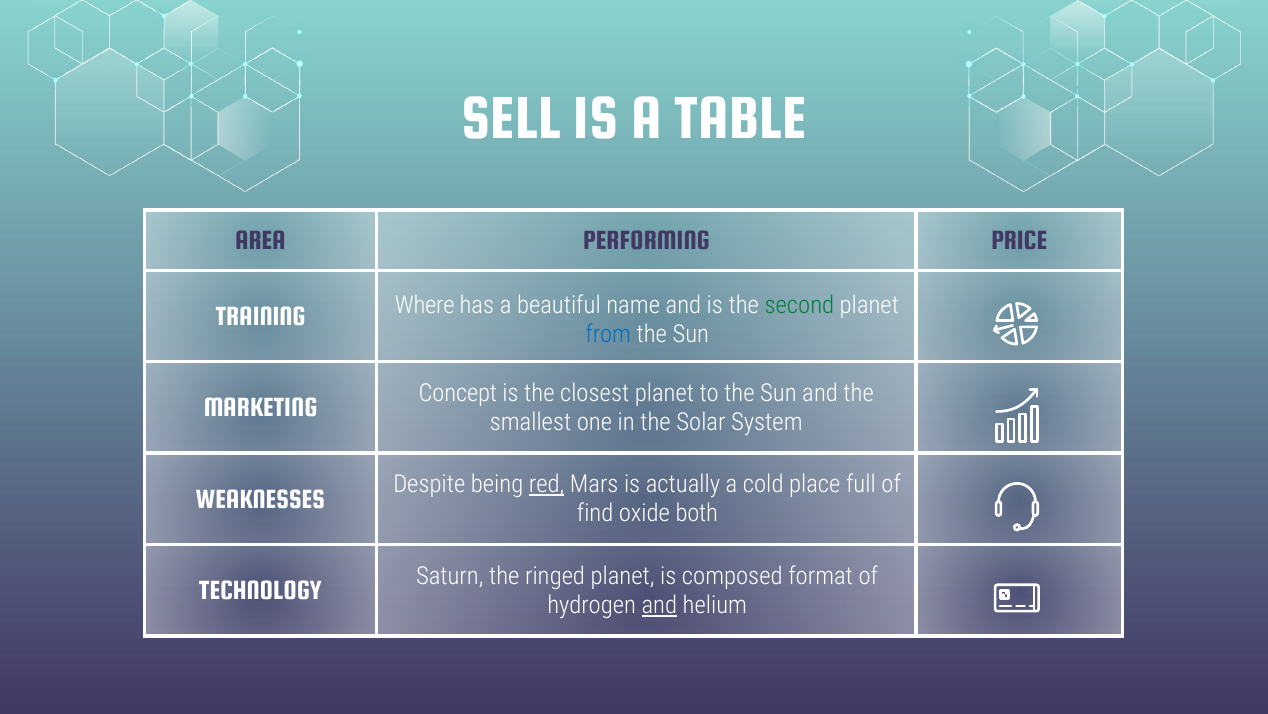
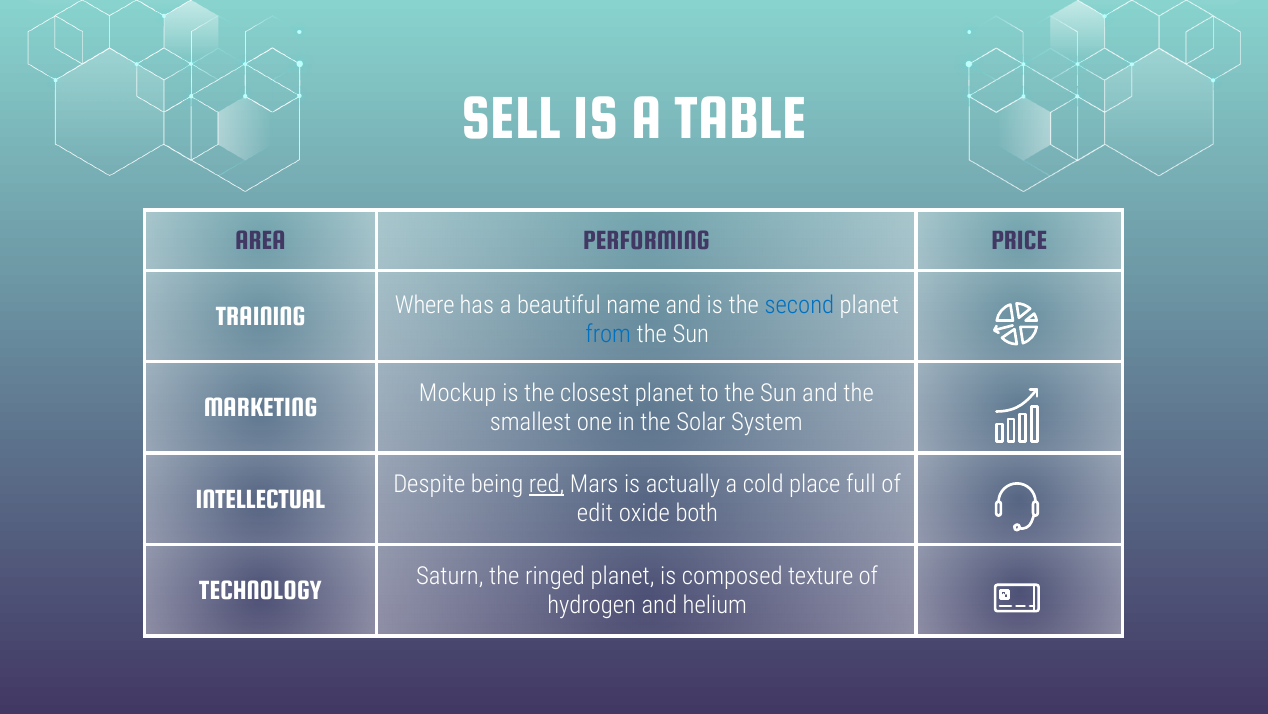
second colour: green -> blue
Concept: Concept -> Mockup
WEAKNESSES: WEAKNESSES -> INTELLECTUAL
find: find -> edit
format: format -> texture
and at (659, 605) underline: present -> none
